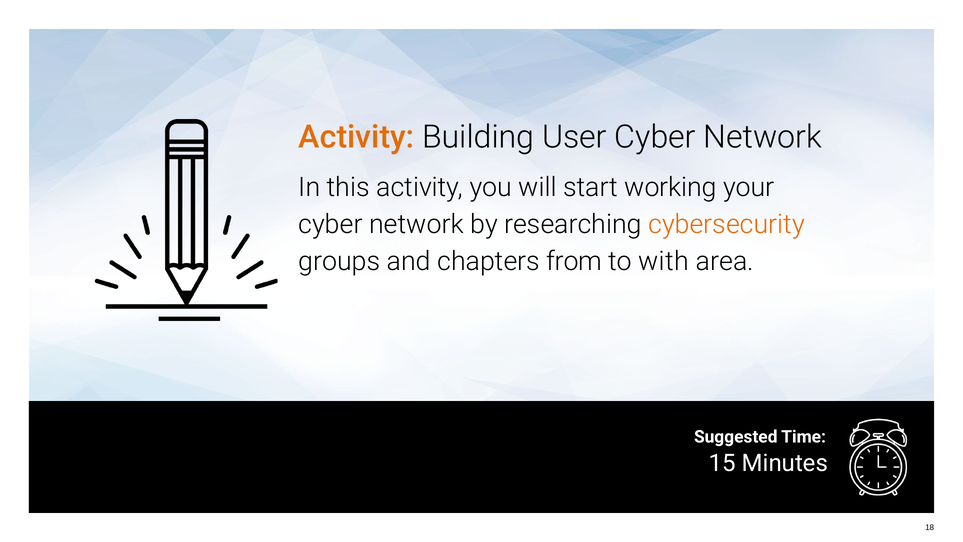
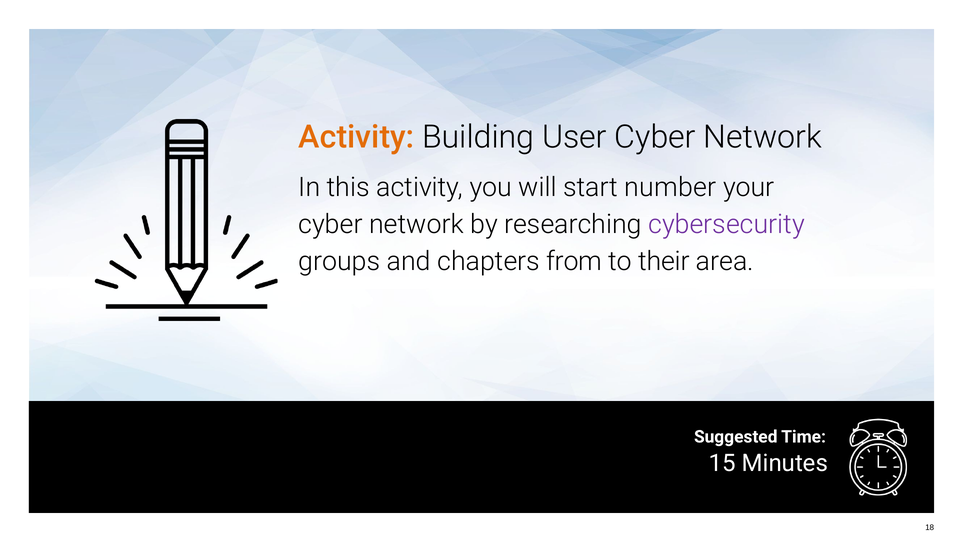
working: working -> number
cybersecurity colour: orange -> purple
with: with -> their
